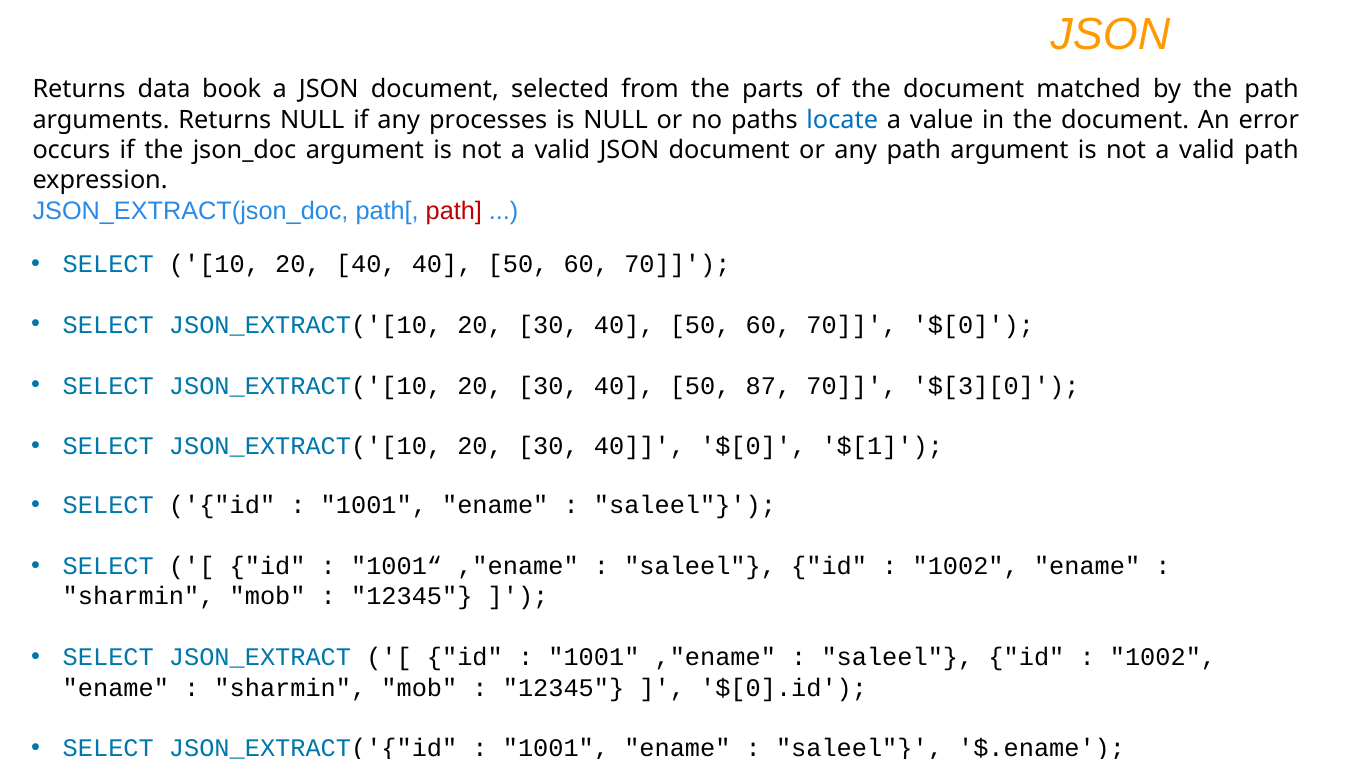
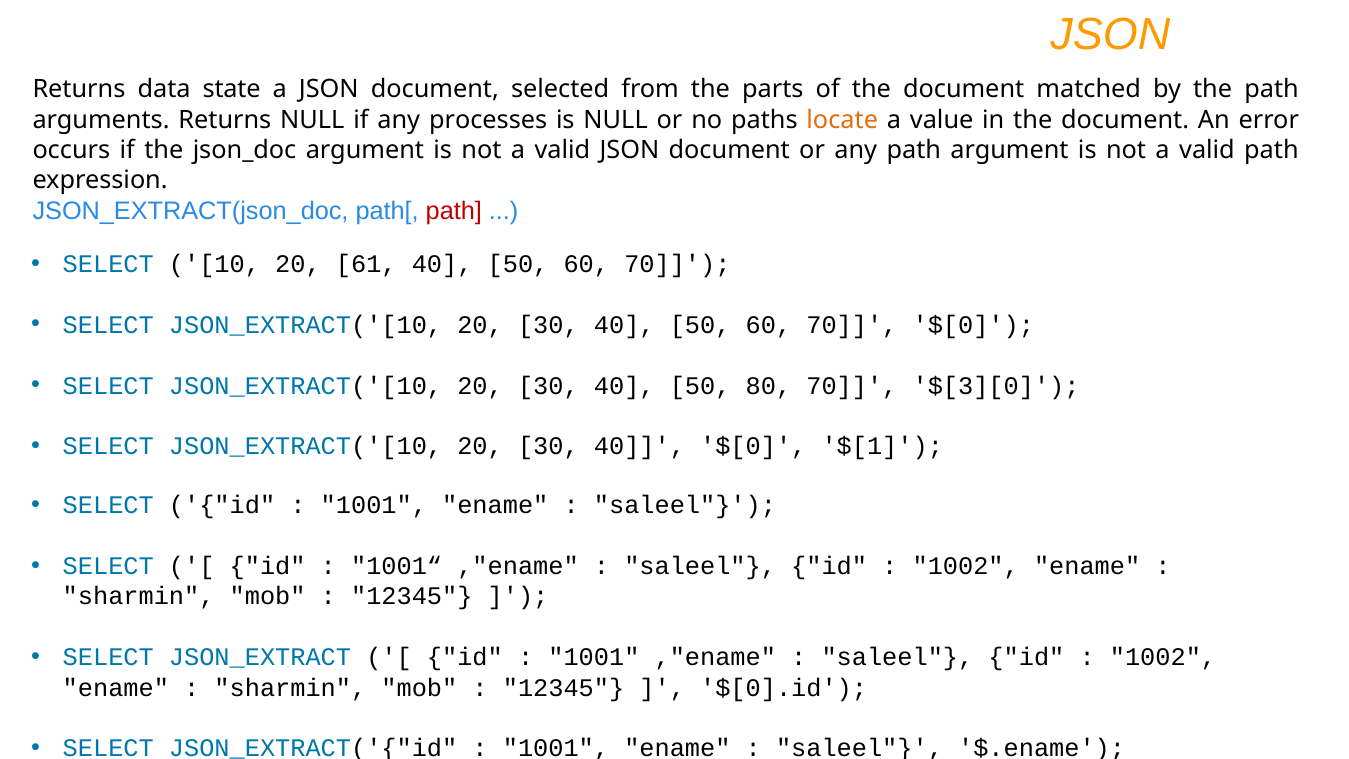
book: book -> state
locate colour: blue -> orange
20 40: 40 -> 61
87: 87 -> 80
